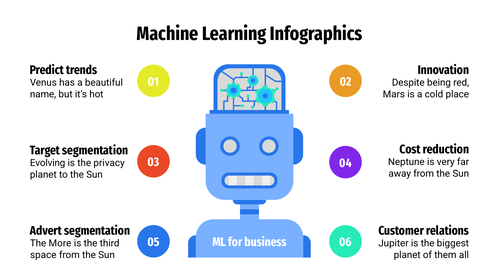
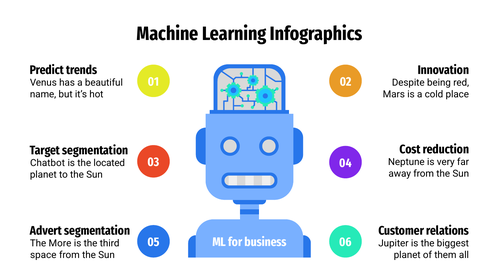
Evolving: Evolving -> Chatbot
privacy: privacy -> located
